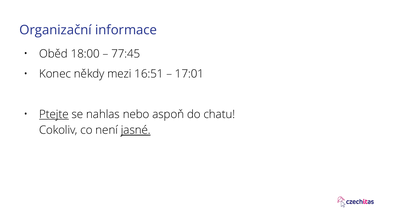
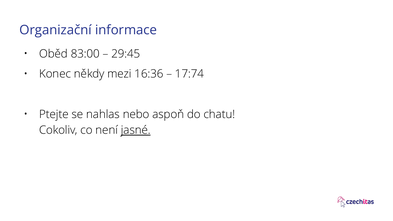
18:00: 18:00 -> 83:00
77:45: 77:45 -> 29:45
16:51: 16:51 -> 16:36
17:01: 17:01 -> 17:74
Ptejte underline: present -> none
